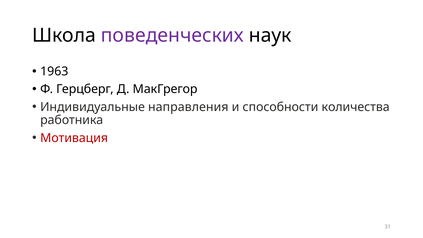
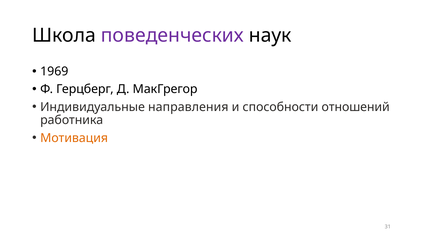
1963: 1963 -> 1969
количества: количества -> отношений
Мотивация colour: red -> orange
